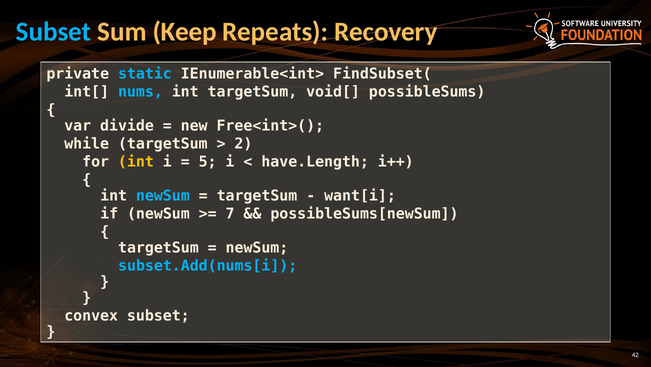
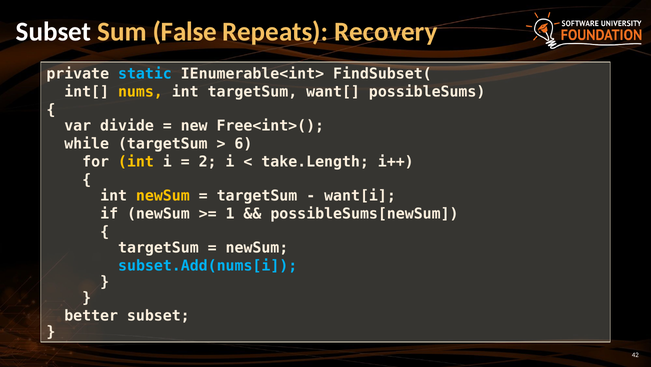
Subset at (54, 32) colour: light blue -> white
Keep: Keep -> False
nums colour: light blue -> yellow
void[: void[ -> want[
2: 2 -> 6
5: 5 -> 2
have.Length: have.Length -> take.Length
newSum at (163, 195) colour: light blue -> yellow
7: 7 -> 1
convex: convex -> better
